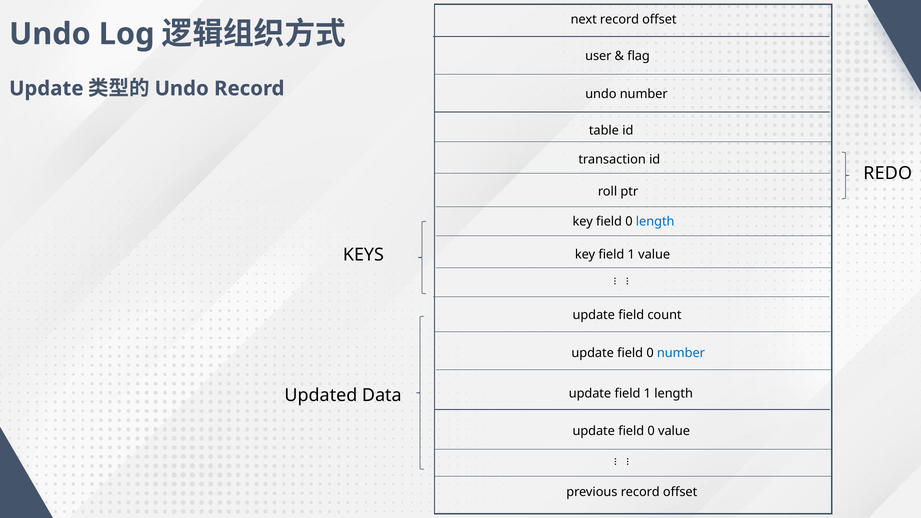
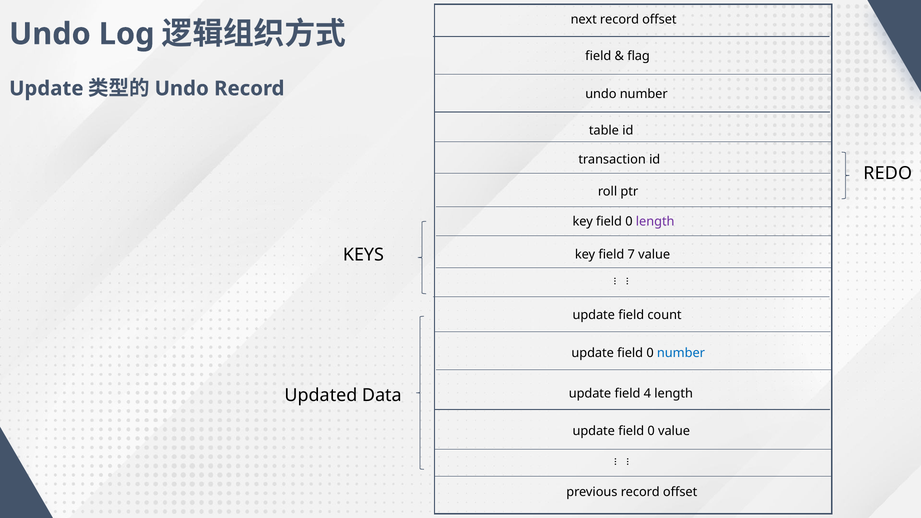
user at (598, 56): user -> field
length at (655, 221) colour: blue -> purple
key field 1: 1 -> 7
update field 1: 1 -> 4
